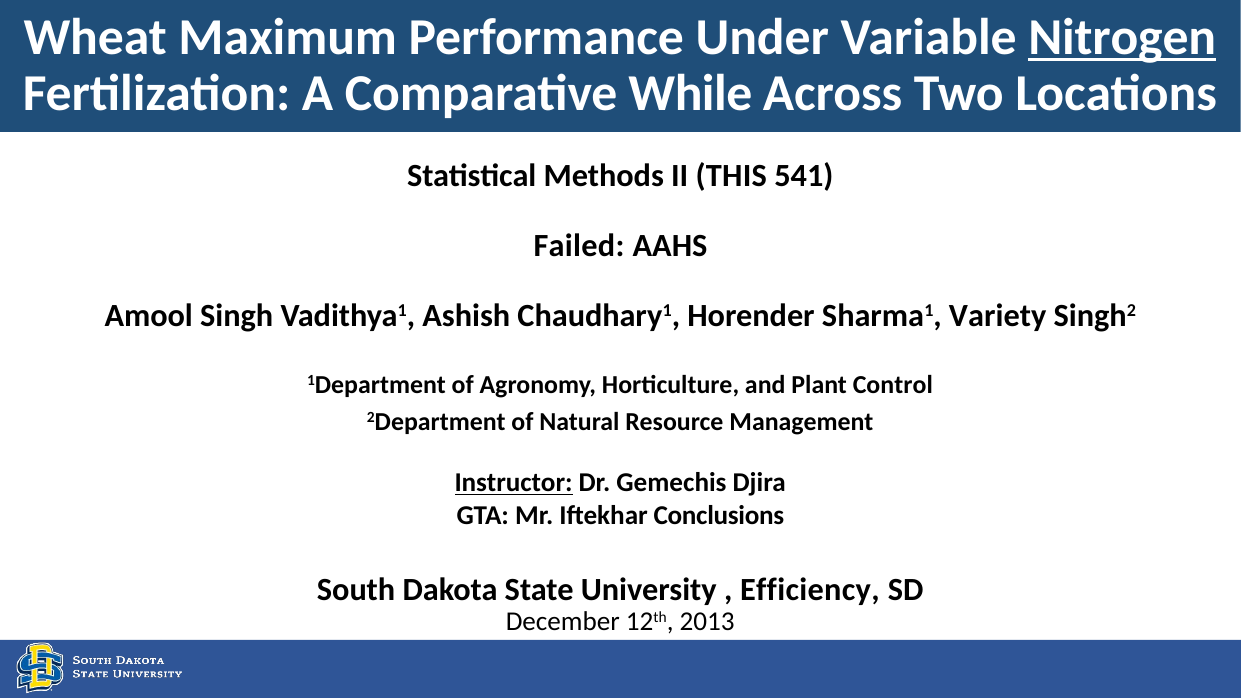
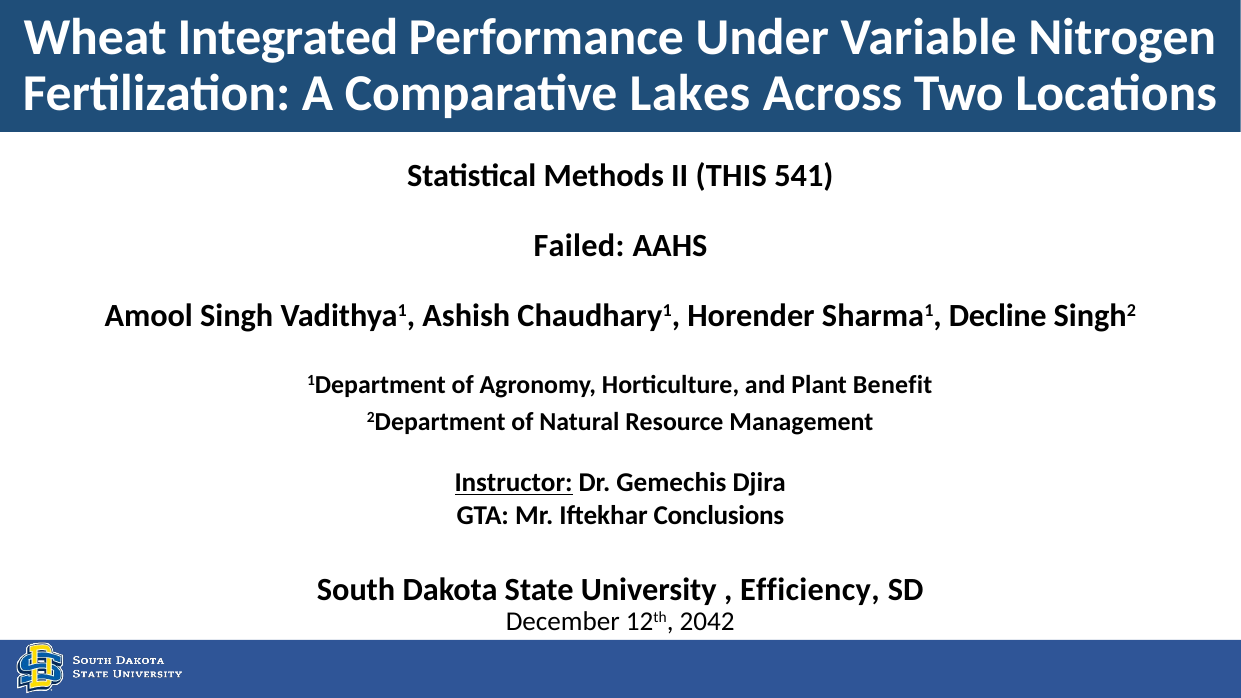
Maximum: Maximum -> Integrated
Nitrogen underline: present -> none
While: While -> Lakes
Variety: Variety -> Decline
Control: Control -> Benefit
2013: 2013 -> 2042
